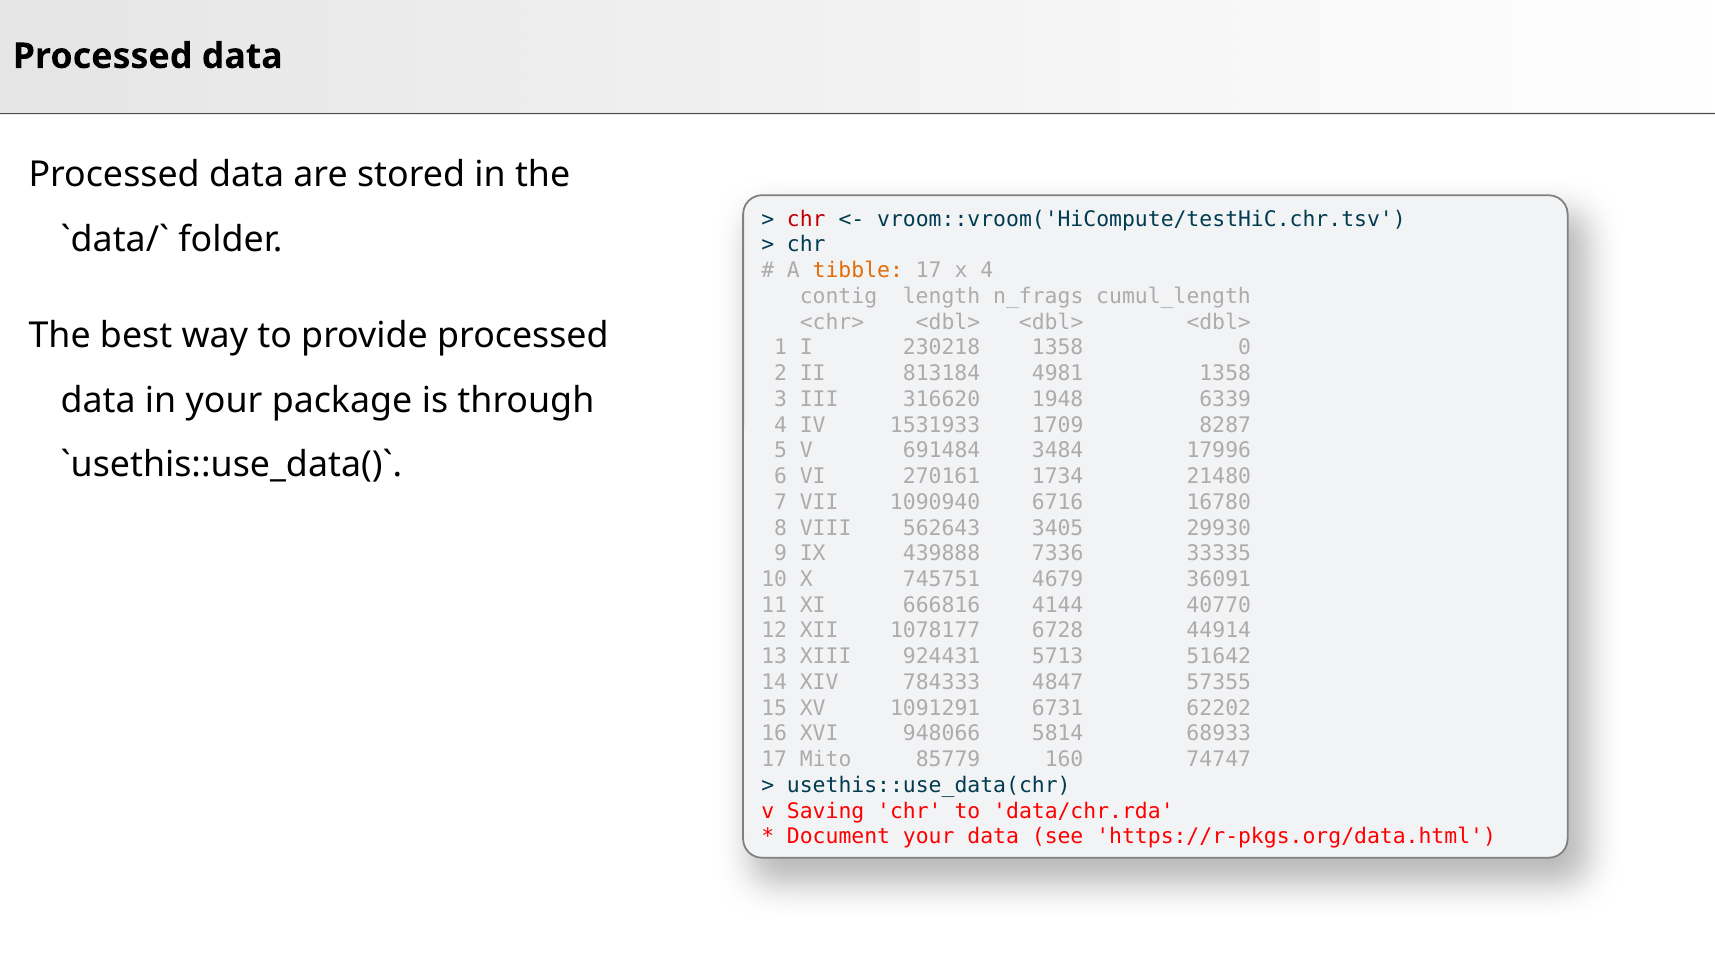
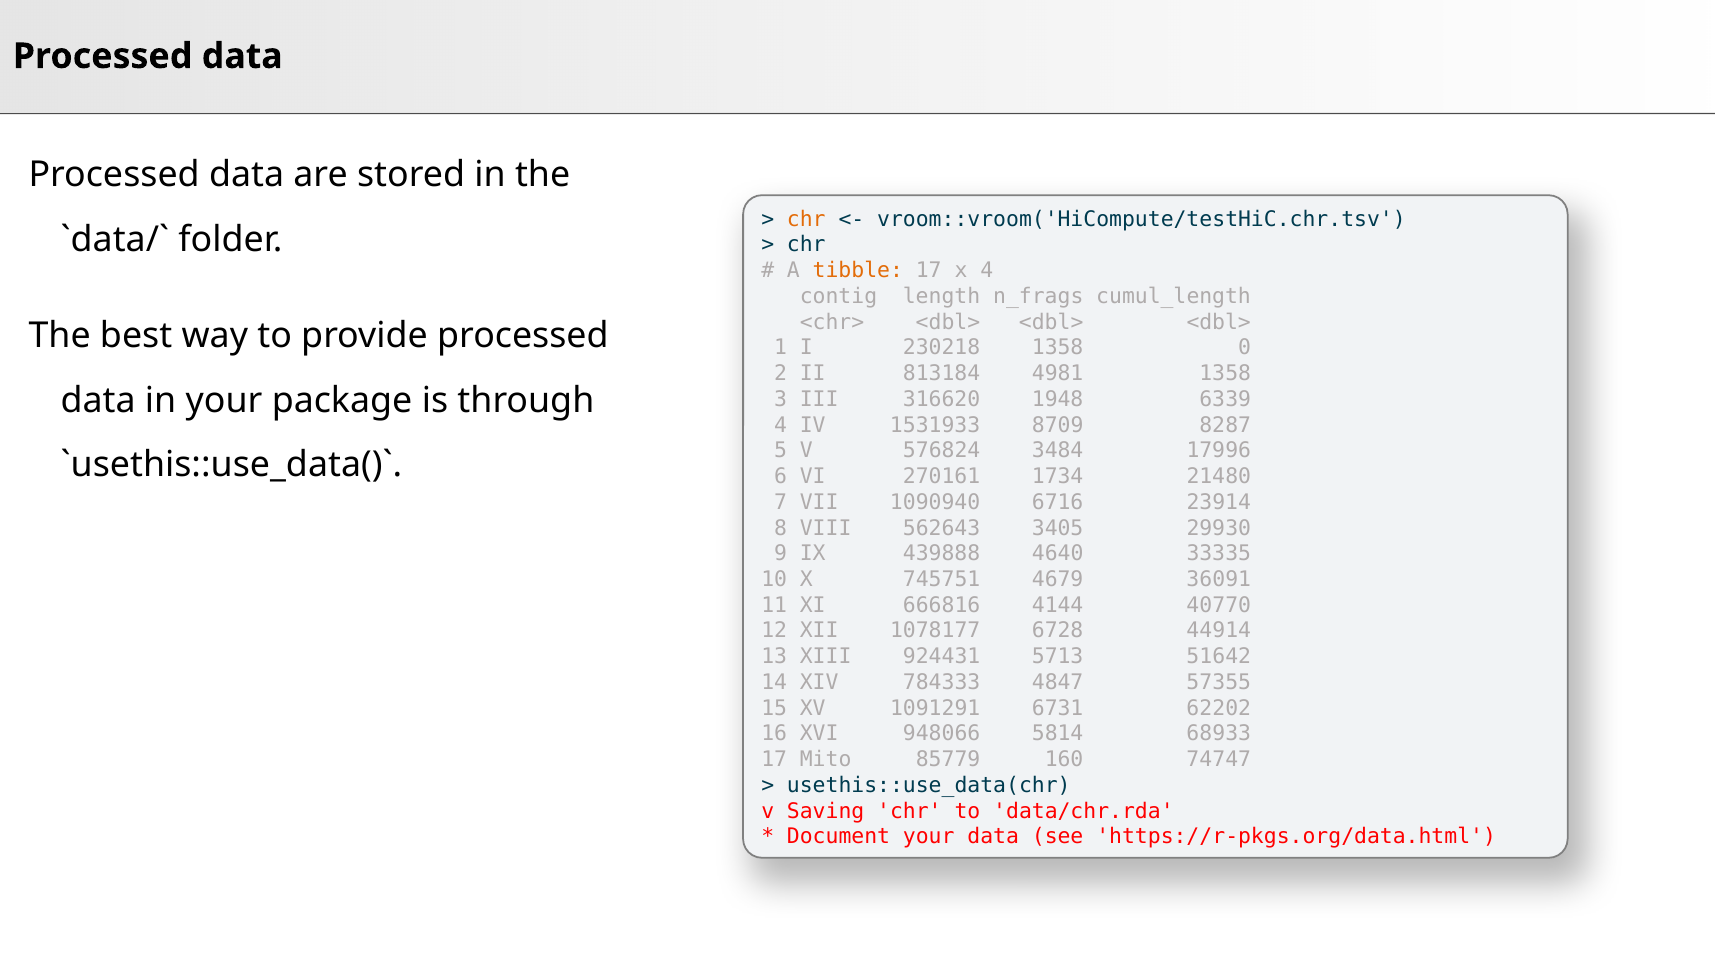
chr at (806, 219) colour: red -> orange
1709: 1709 -> 8709
691484: 691484 -> 576824
16780: 16780 -> 23914
7336: 7336 -> 4640
